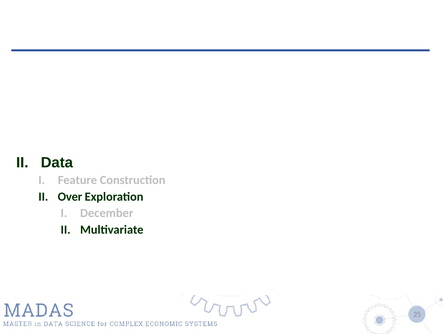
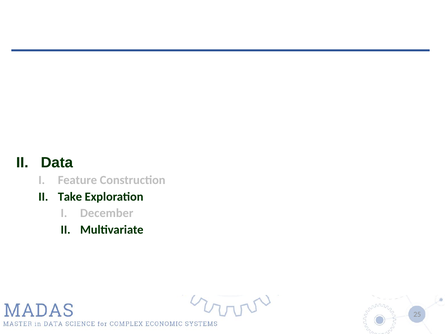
Over: Over -> Take
